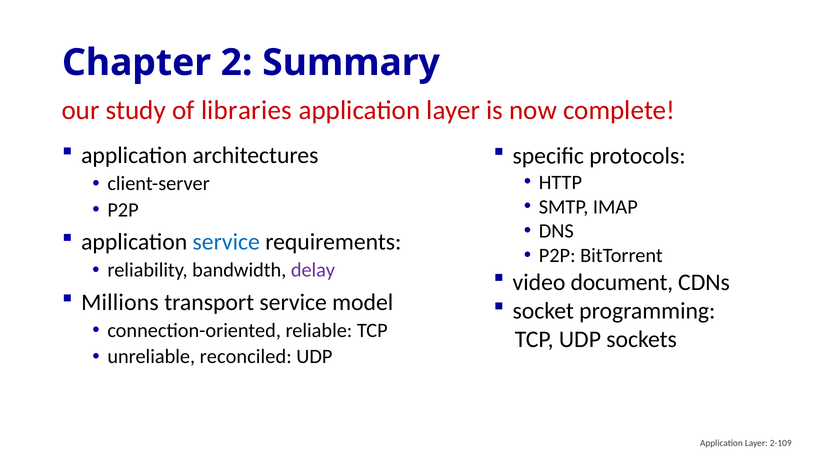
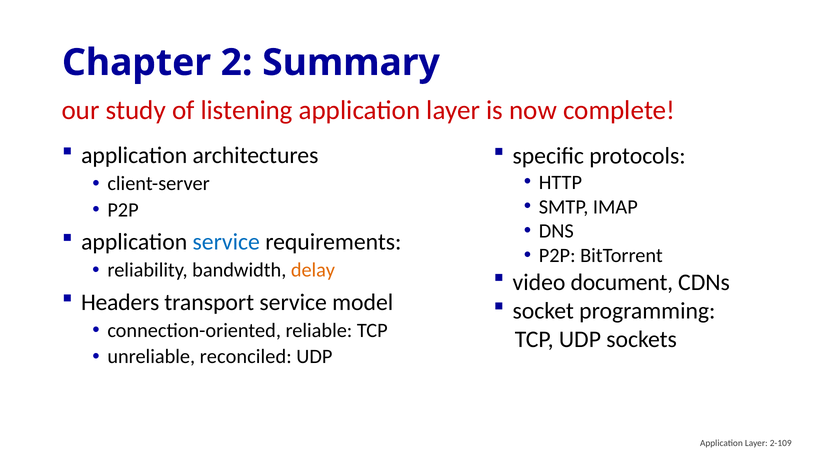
libraries: libraries -> listening
delay colour: purple -> orange
Millions: Millions -> Headers
